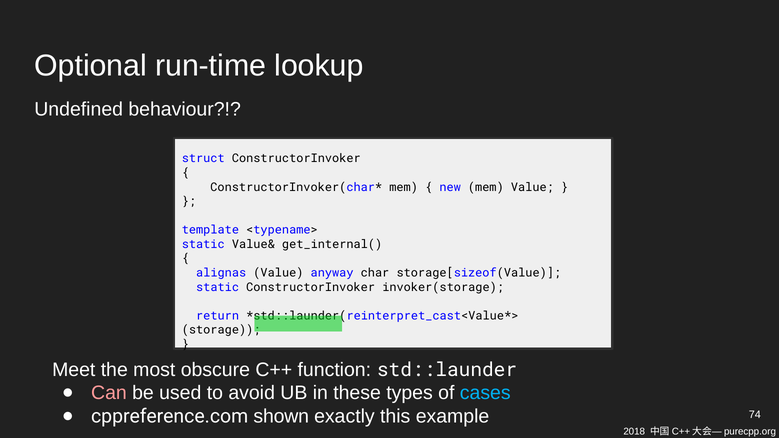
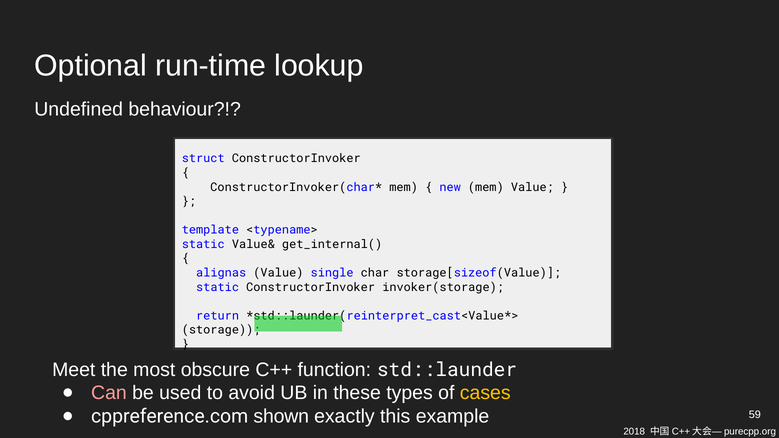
anyway: anyway -> single
cases colour: light blue -> yellow
74: 74 -> 59
